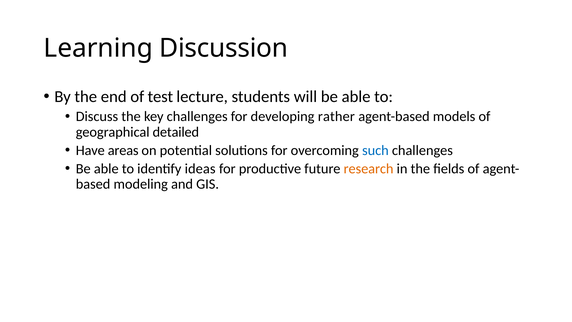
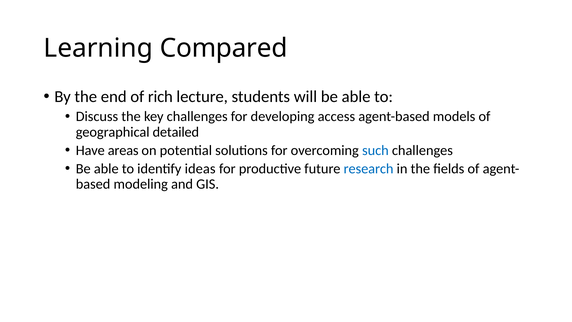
Discussion: Discussion -> Compared
test: test -> rich
rather: rather -> access
research colour: orange -> blue
